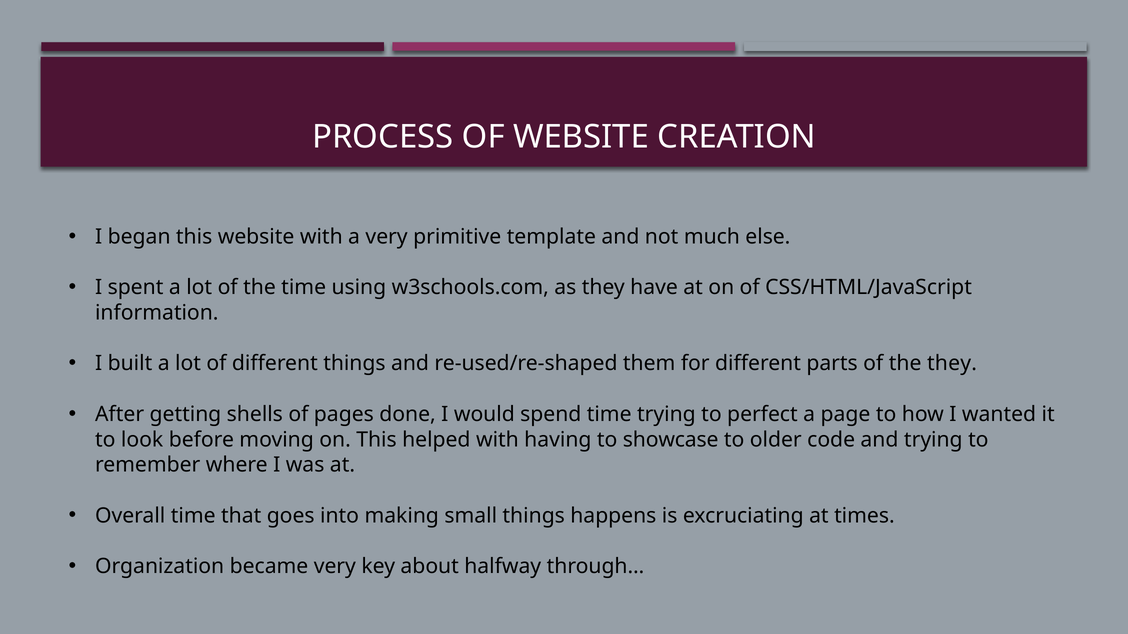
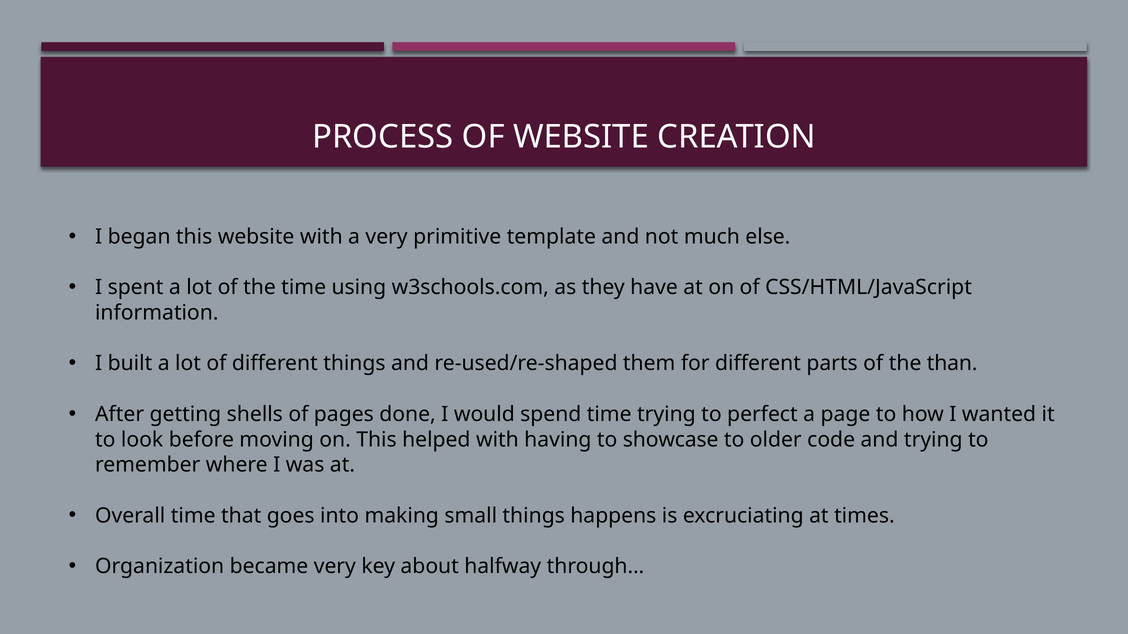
the they: they -> than
